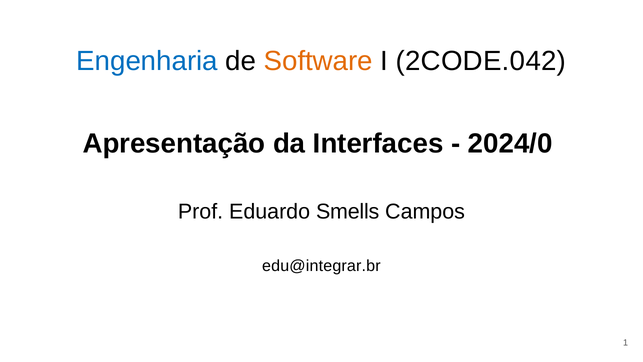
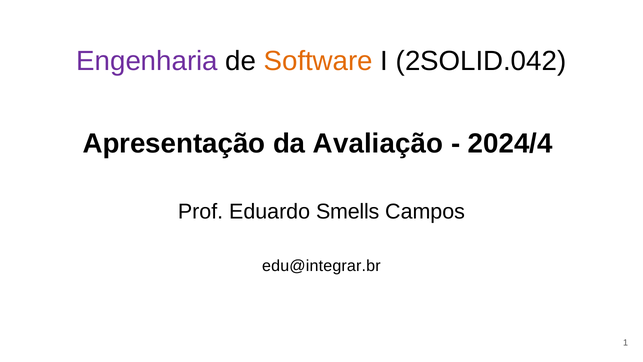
Engenharia colour: blue -> purple
2CODE.042: 2CODE.042 -> 2SOLID.042
Interfaces: Interfaces -> Avaliação
2024/0: 2024/0 -> 2024/4
